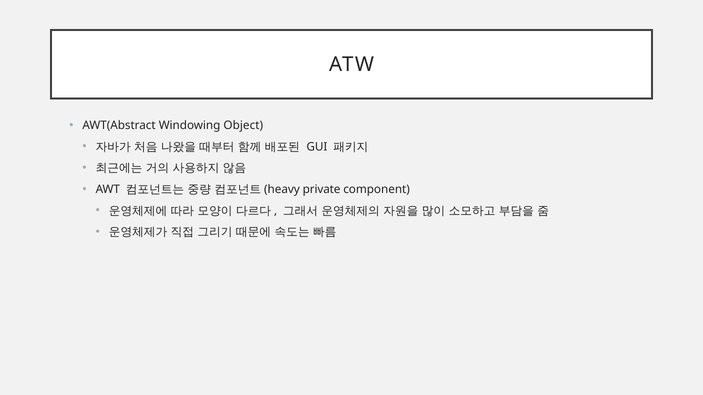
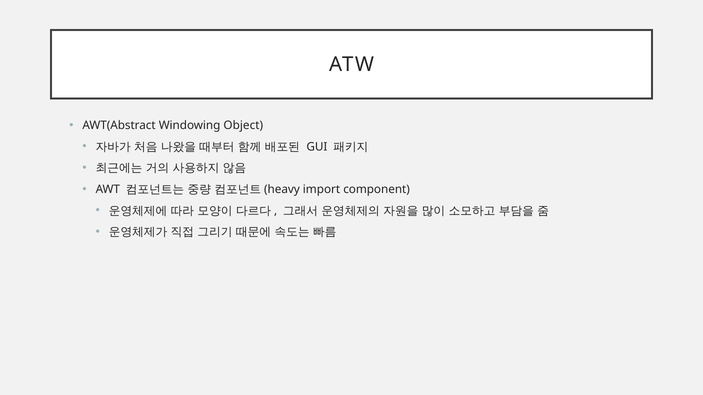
private: private -> import
